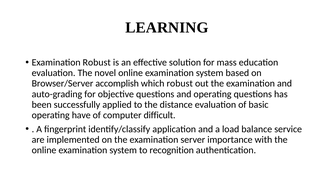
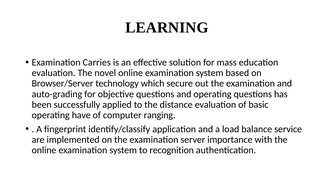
Examination Robust: Robust -> Carries
accomplish: accomplish -> technology
which robust: robust -> secure
difficult: difficult -> ranging
